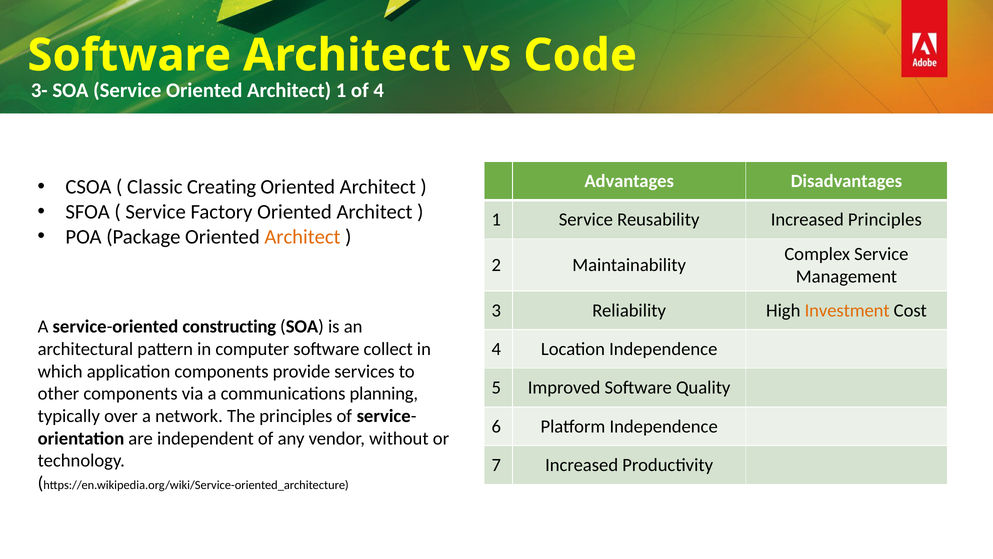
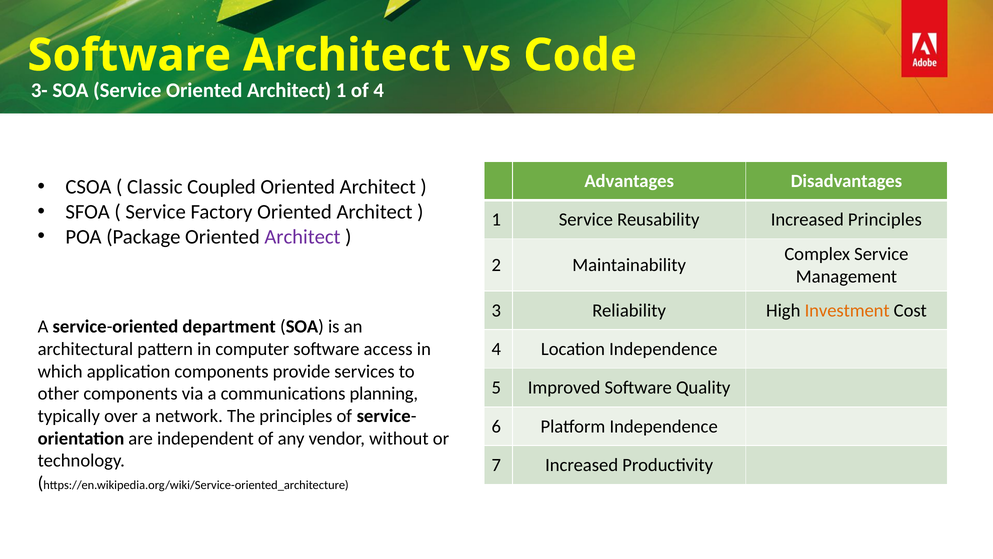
Creating: Creating -> Coupled
Architect at (302, 237) colour: orange -> purple
constructing: constructing -> department
collect: collect -> access
